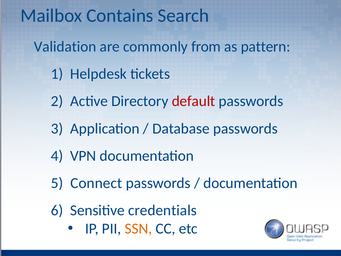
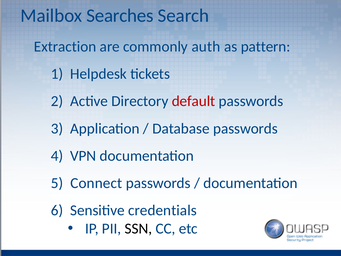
Contains: Contains -> Searches
Validation: Validation -> Extraction
from: from -> auth
SSN colour: orange -> black
